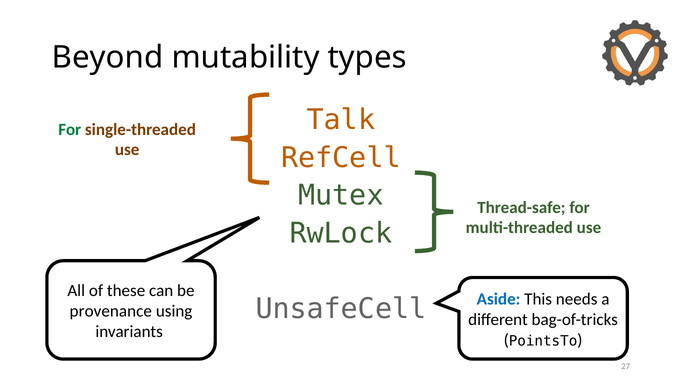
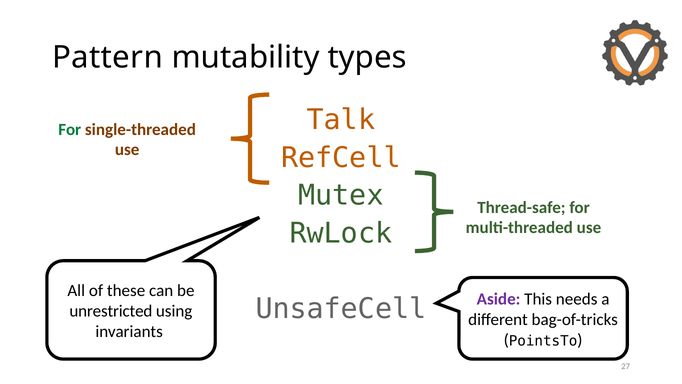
Beyond: Beyond -> Pattern
Aside colour: blue -> purple
provenance: provenance -> unrestricted
